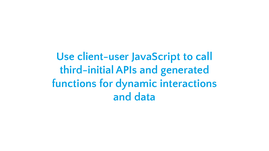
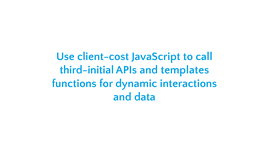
client-user: client-user -> client-cost
generated: generated -> templates
